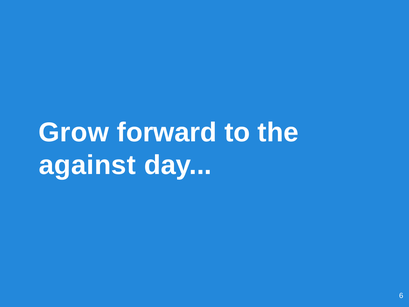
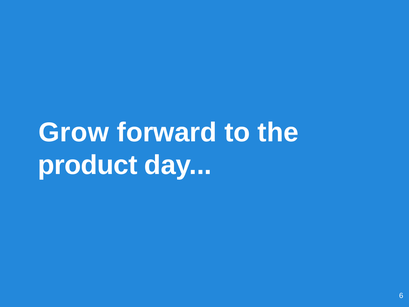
against: against -> product
